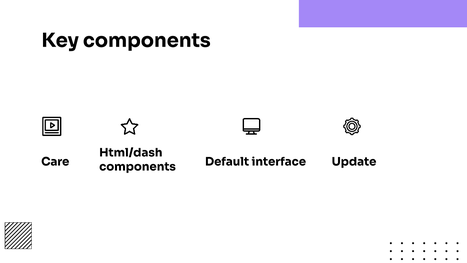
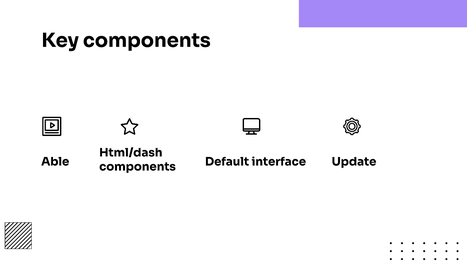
Care: Care -> Able
